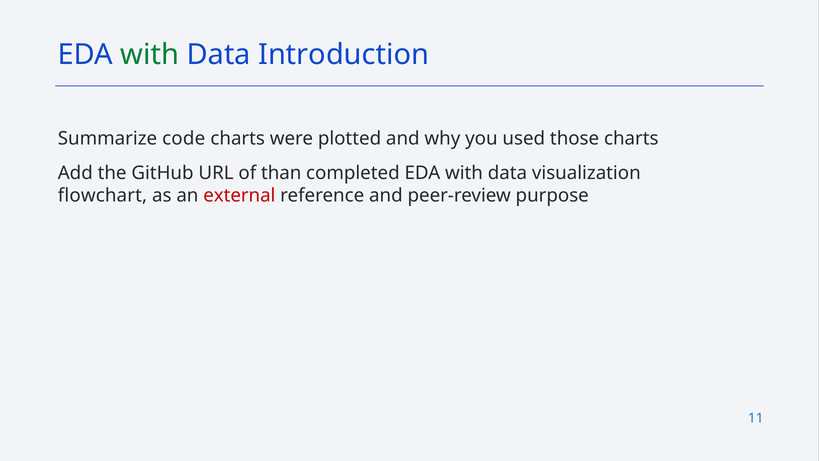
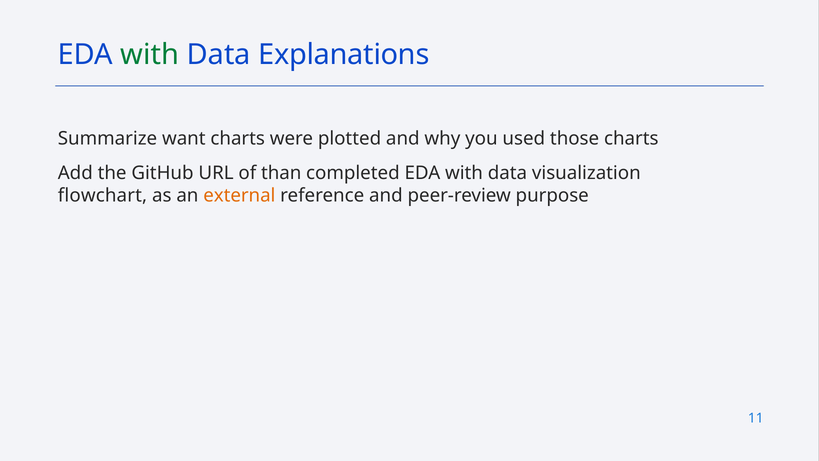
Introduction: Introduction -> Explanations
code: code -> want
external colour: red -> orange
